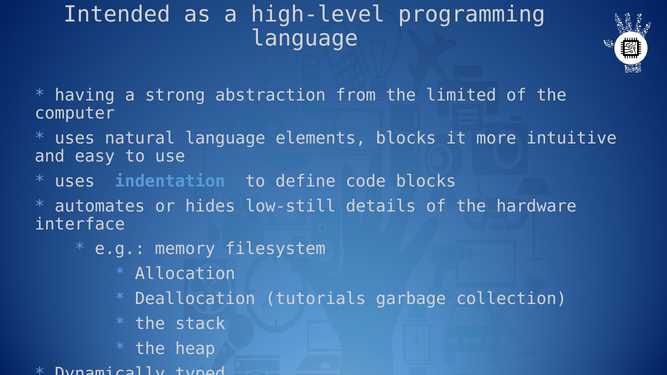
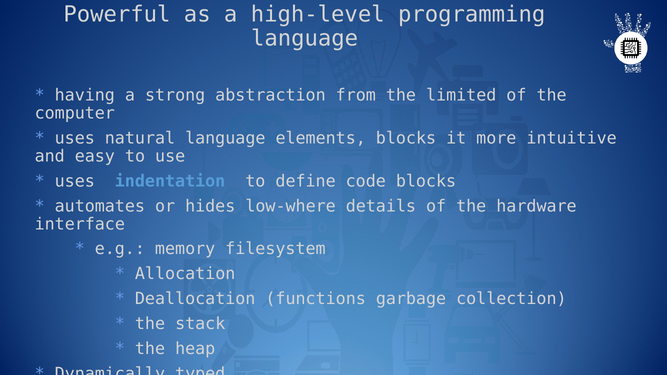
Intended: Intended -> Powerful
low-still: low-still -> low-where
tutorials: tutorials -> functions
